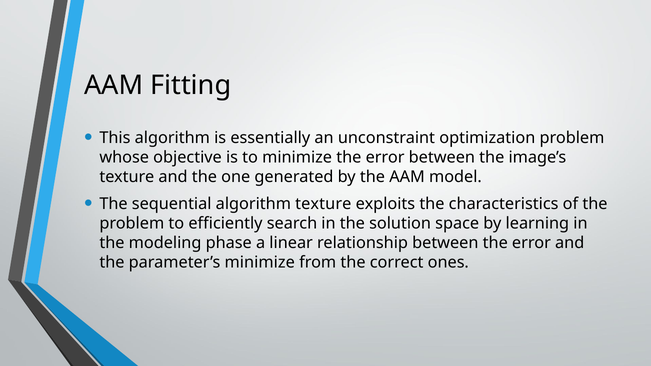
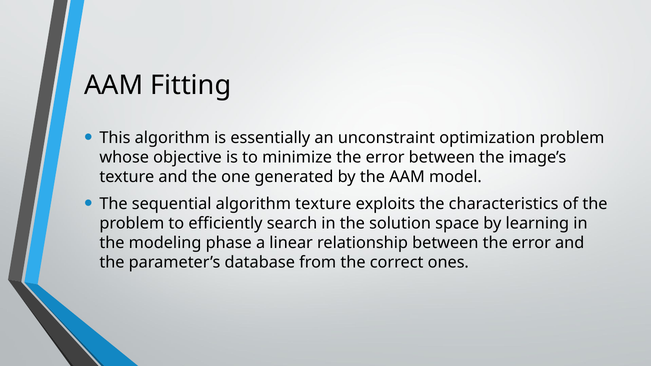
parameter’s minimize: minimize -> database
